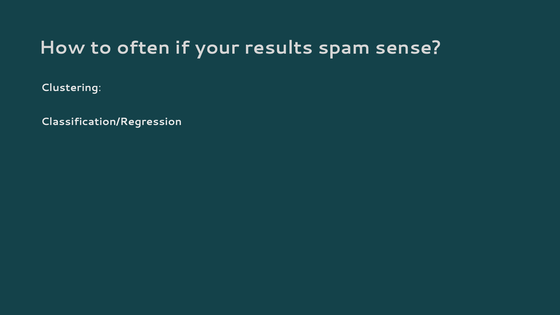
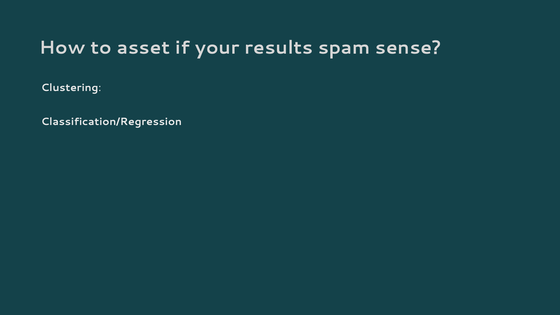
often: often -> asset
